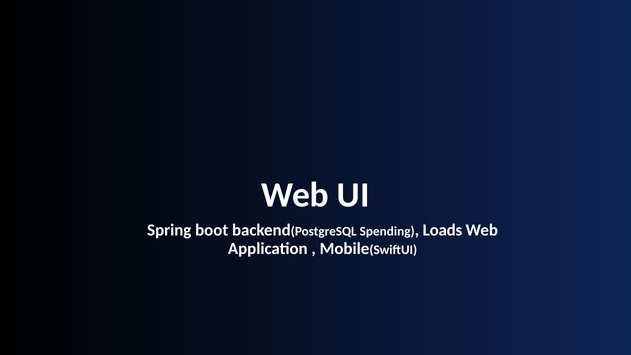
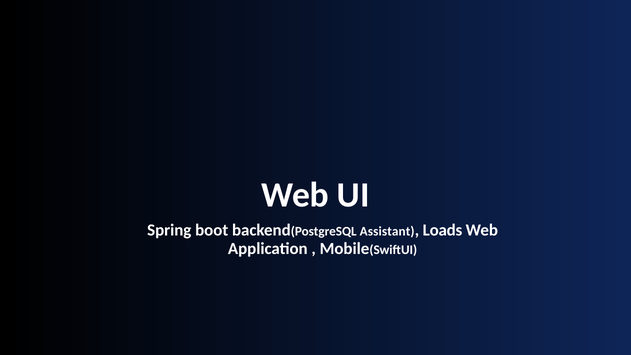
Spending: Spending -> Assistant
